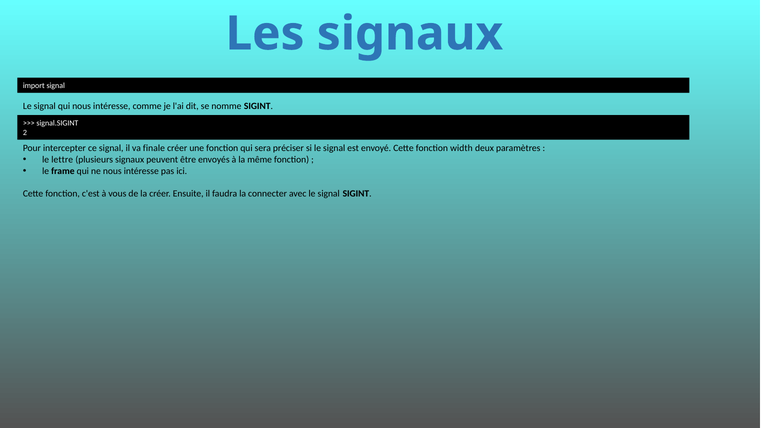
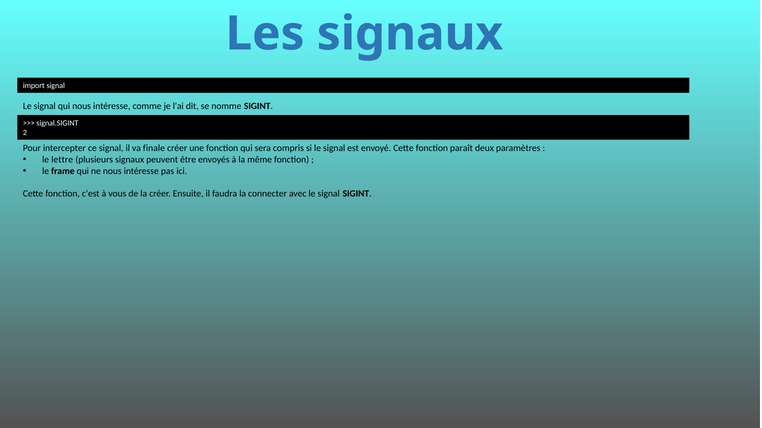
préciser: préciser -> compris
width: width -> paraît
